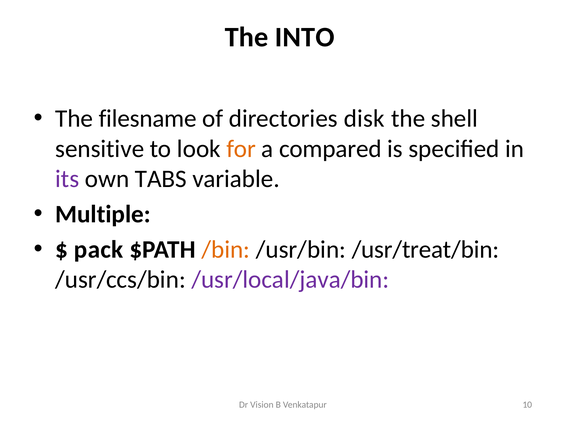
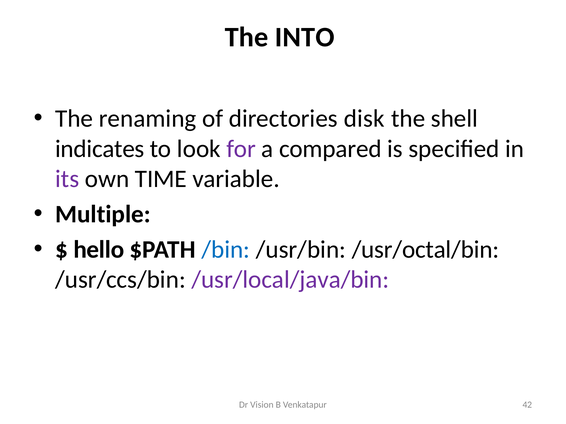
filesname: filesname -> renaming
sensitive: sensitive -> indicates
for colour: orange -> purple
TABS: TABS -> TIME
pack: pack -> hello
/bin colour: orange -> blue
/usr/treat/bin: /usr/treat/bin -> /usr/octal/bin
10: 10 -> 42
